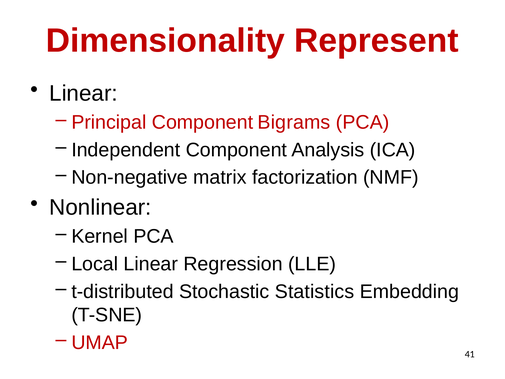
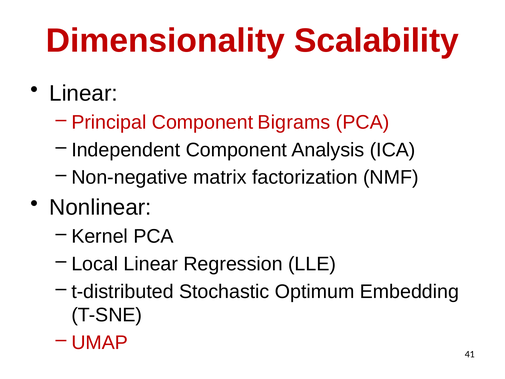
Represent: Represent -> Scalability
Statistics: Statistics -> Optimum
